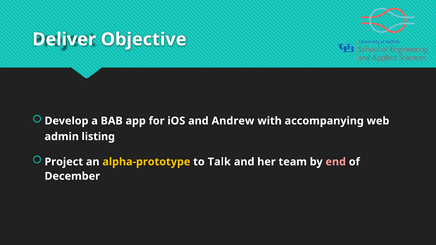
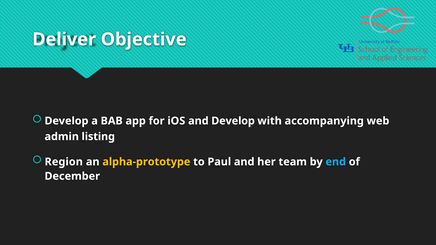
and Andrew: Andrew -> Develop
Project: Project -> Region
Talk: Talk -> Paul
end colour: pink -> light blue
